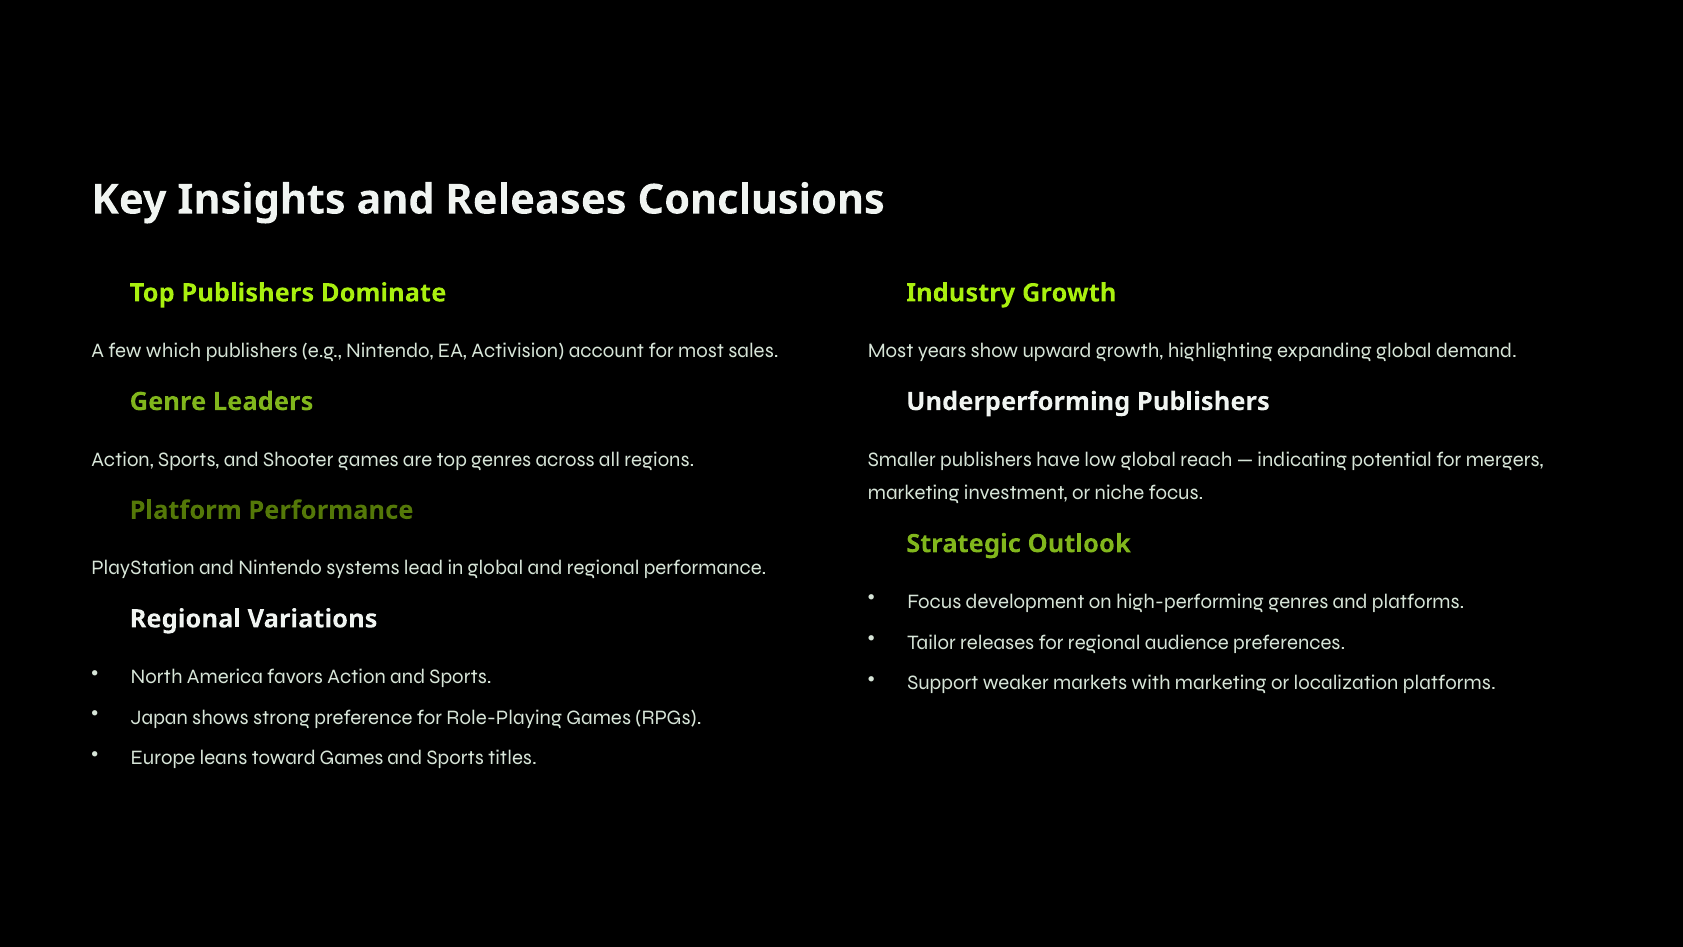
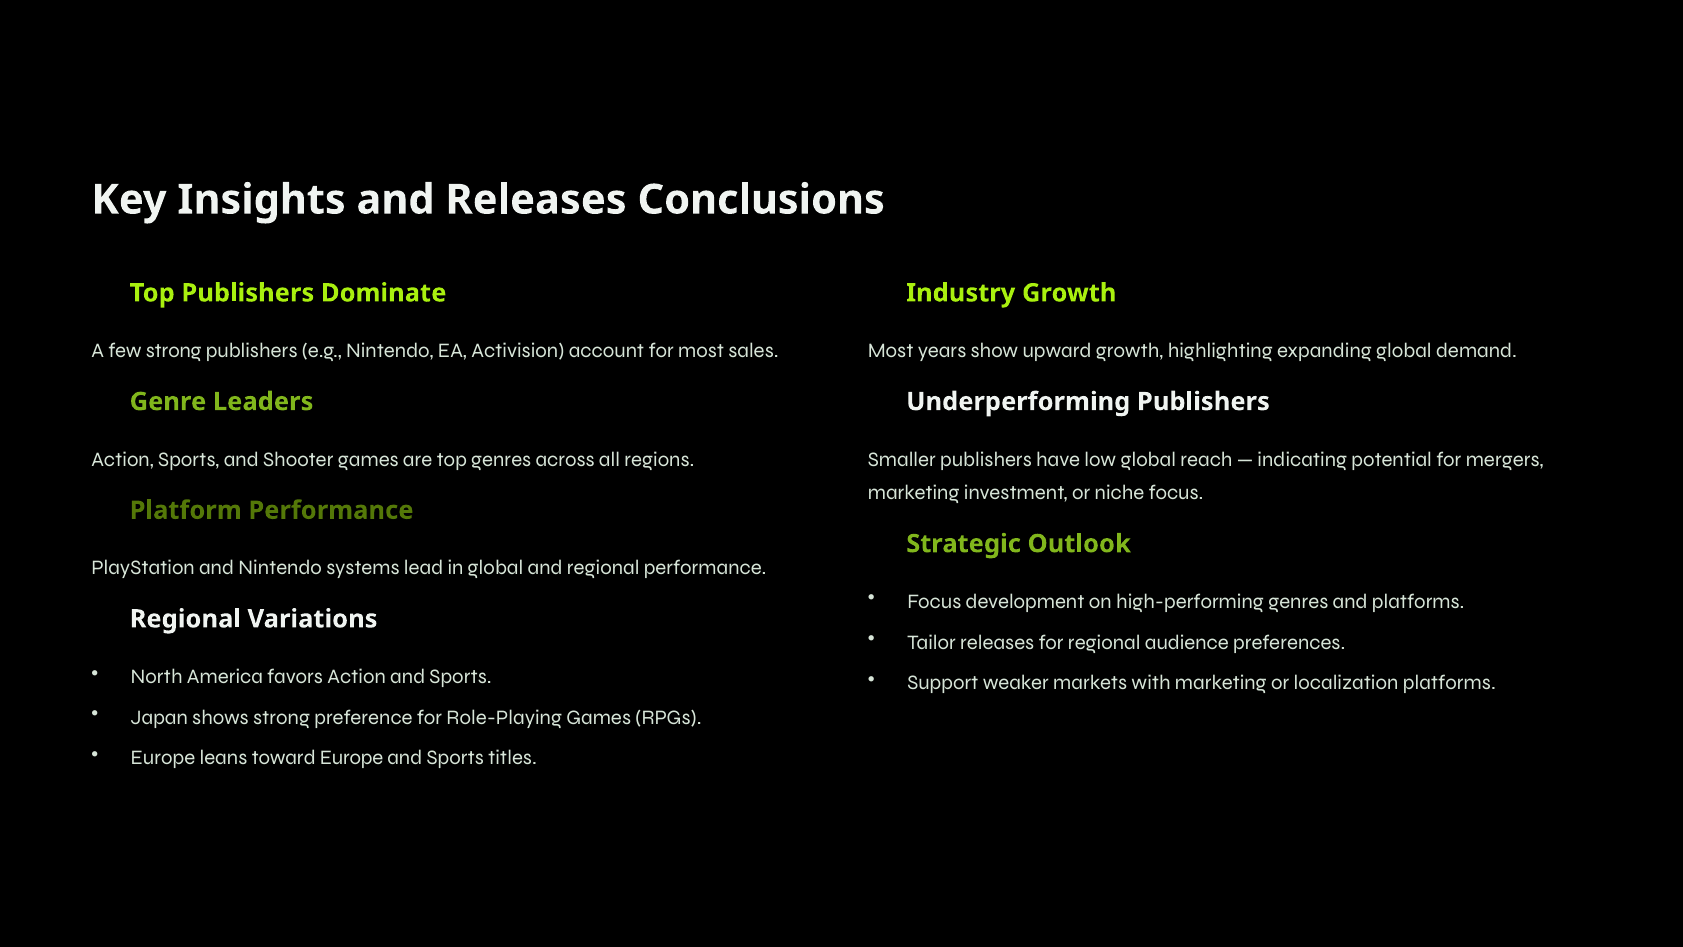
few which: which -> strong
toward Games: Games -> Europe
